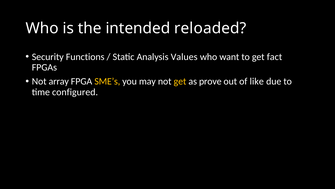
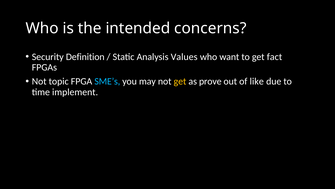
reloaded: reloaded -> concerns
Functions: Functions -> Definition
array: array -> topic
SME’s colour: yellow -> light blue
configured: configured -> implement
